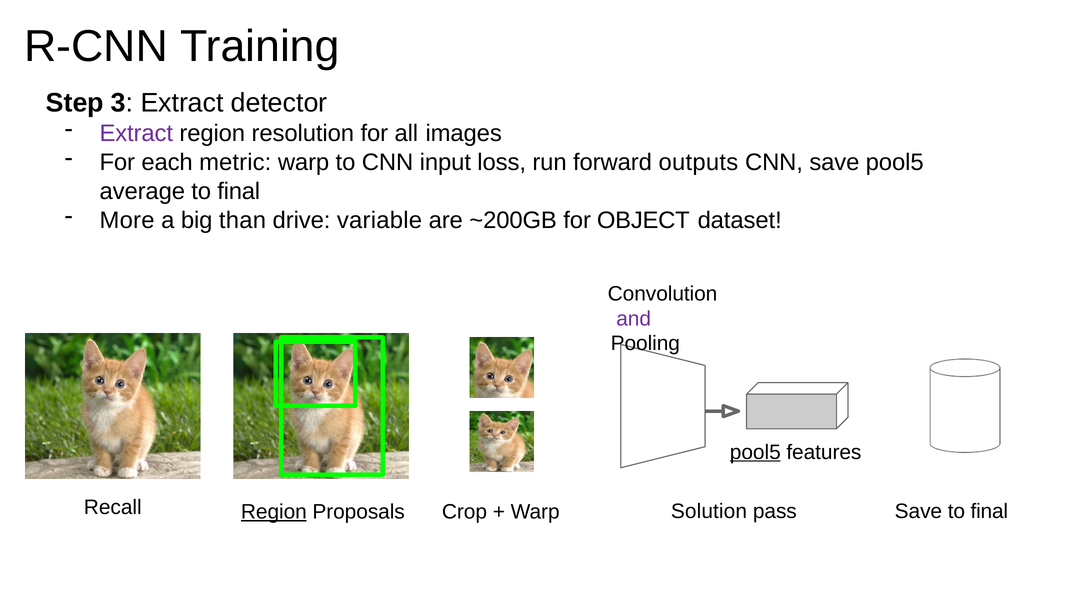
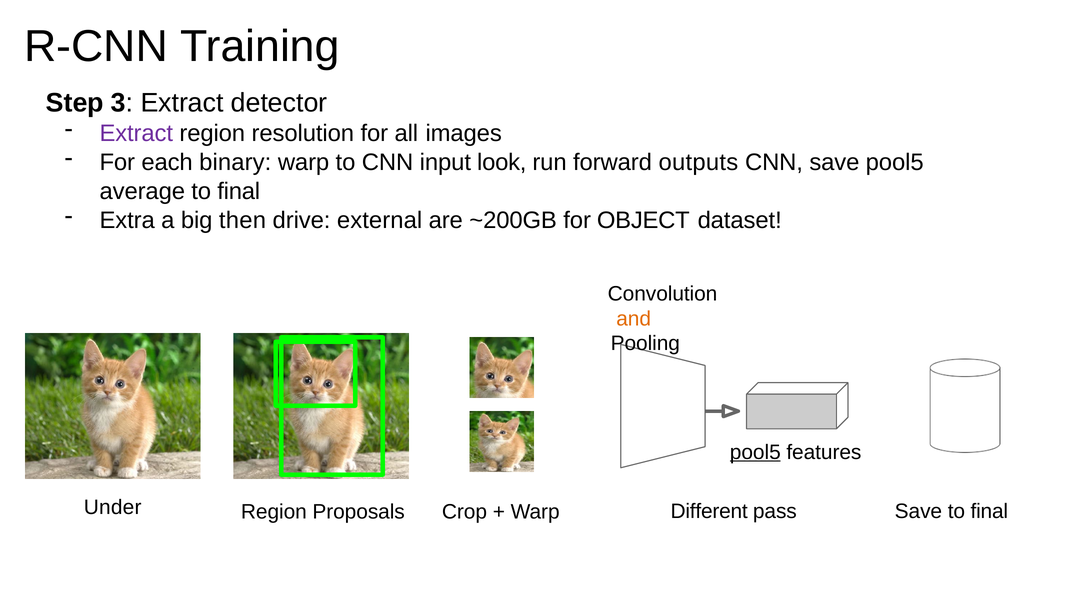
metric: metric -> binary
loss: loss -> look
More: More -> Extra
than: than -> then
variable: variable -> external
and colour: purple -> orange
Recall: Recall -> Under
Region at (274, 512) underline: present -> none
Solution: Solution -> Different
